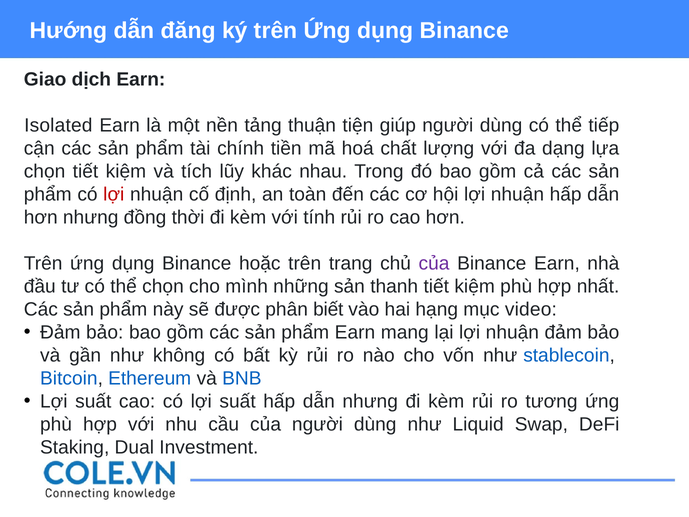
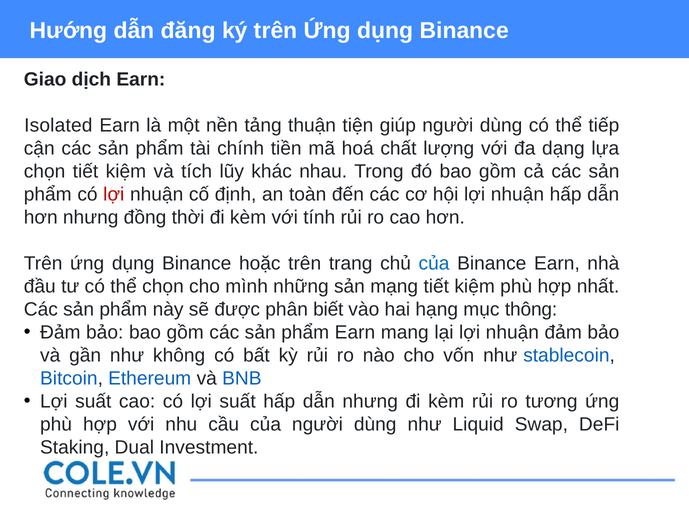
của at (434, 263) colour: purple -> blue
thanh: thanh -> mạng
video: video -> thông
